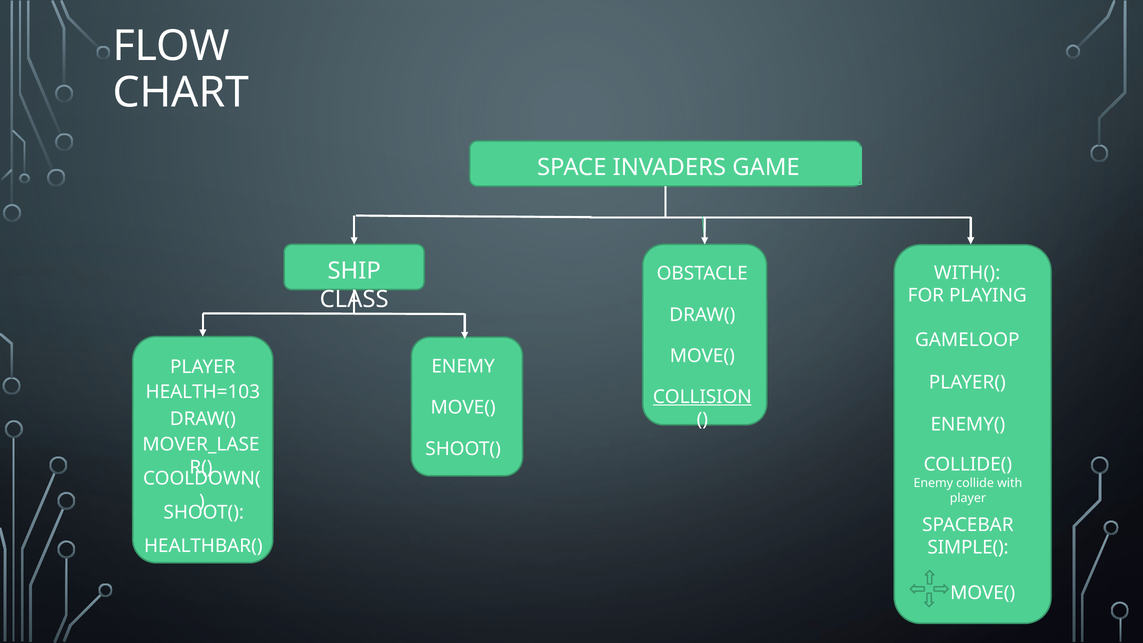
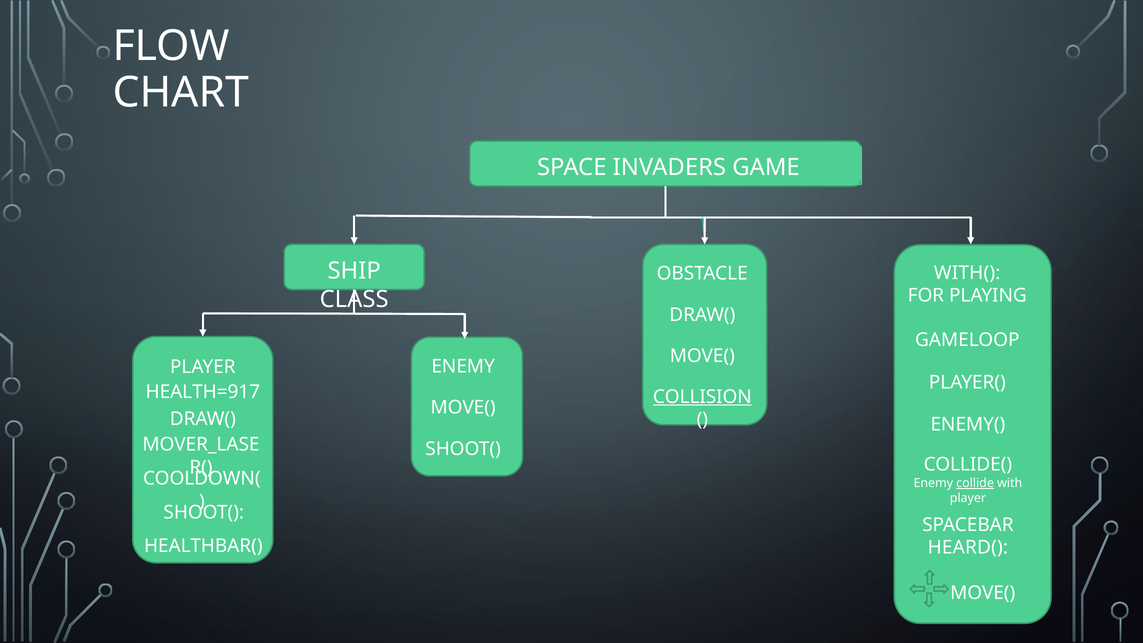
HEALTH=103: HEALTH=103 -> HEALTH=917
collide underline: none -> present
SIMPLE(: SIMPLE( -> HEARD(
